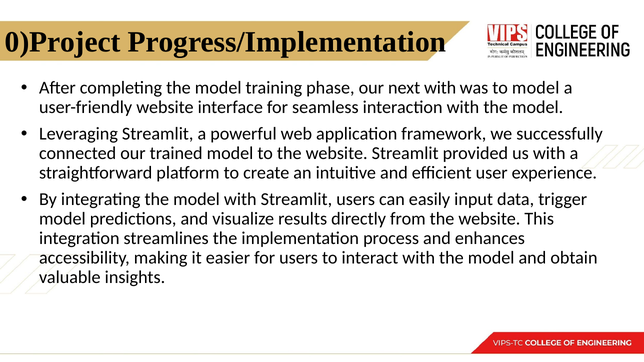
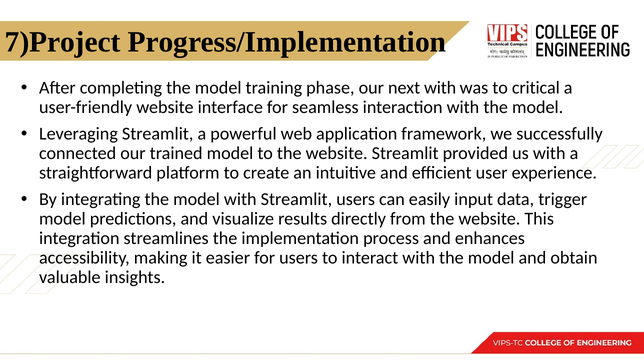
0)Project: 0)Project -> 7)Project
to model: model -> critical
